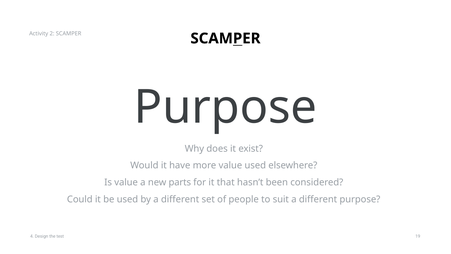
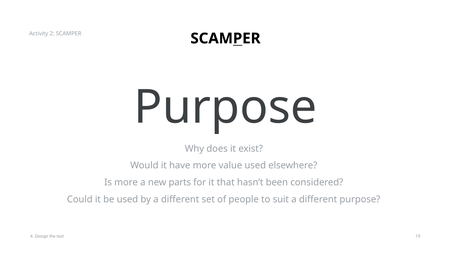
Is value: value -> more
